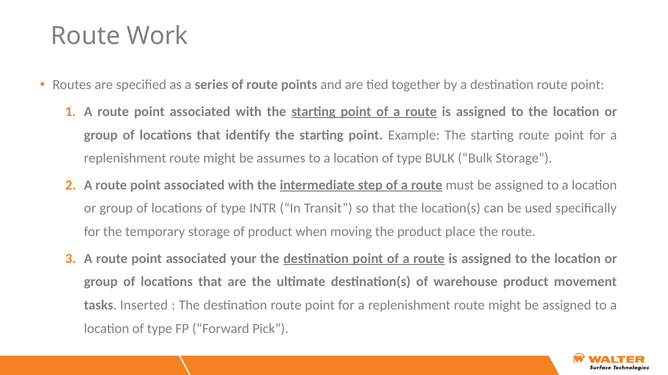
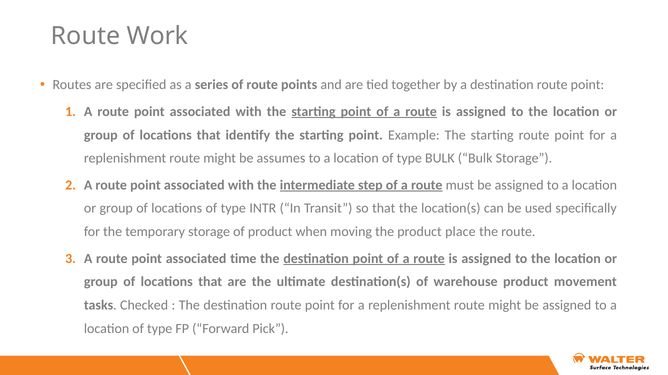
your: your -> time
Inserted: Inserted -> Checked
